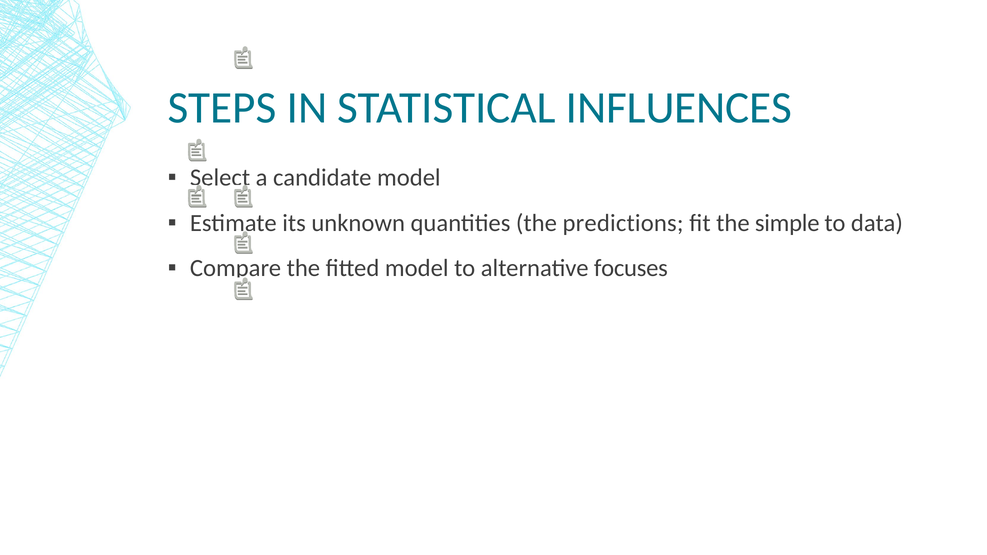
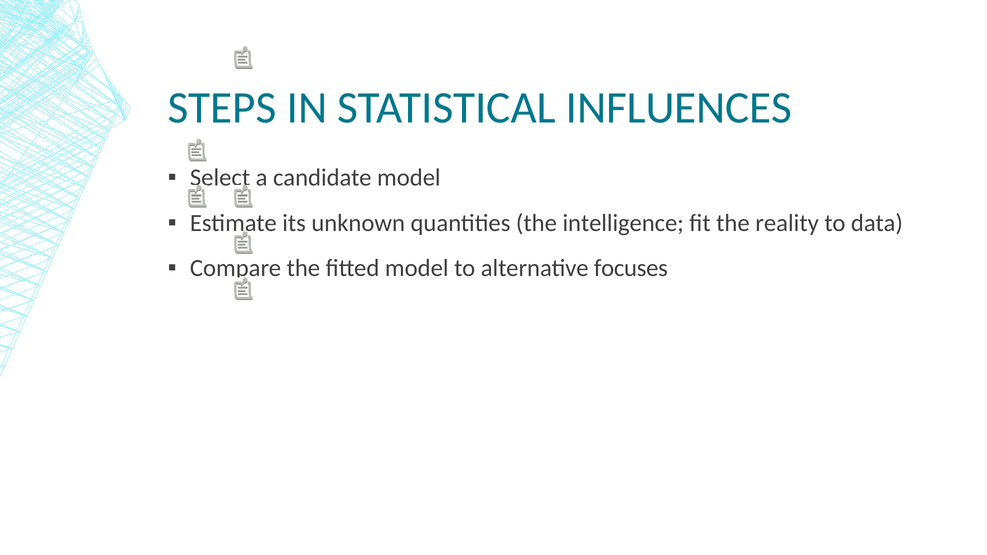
predictions: predictions -> intelligence
simple: simple -> reality
